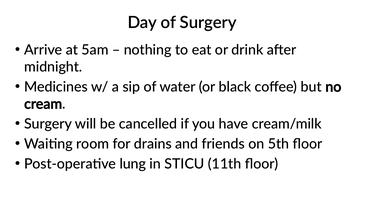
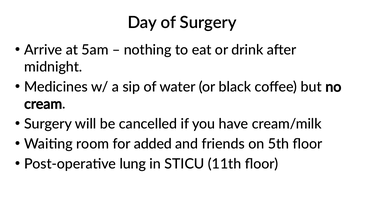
drains: drains -> added
